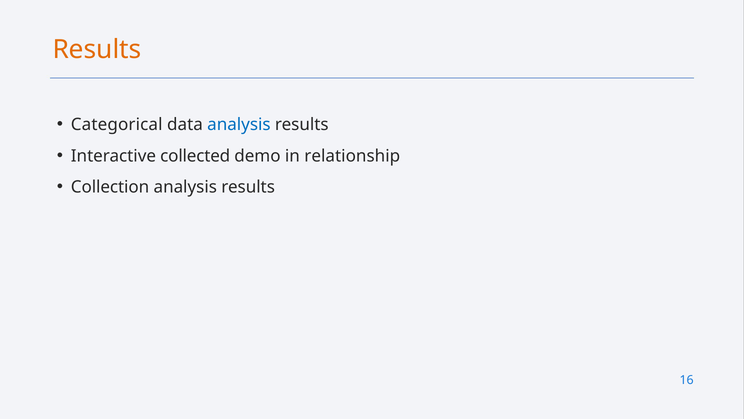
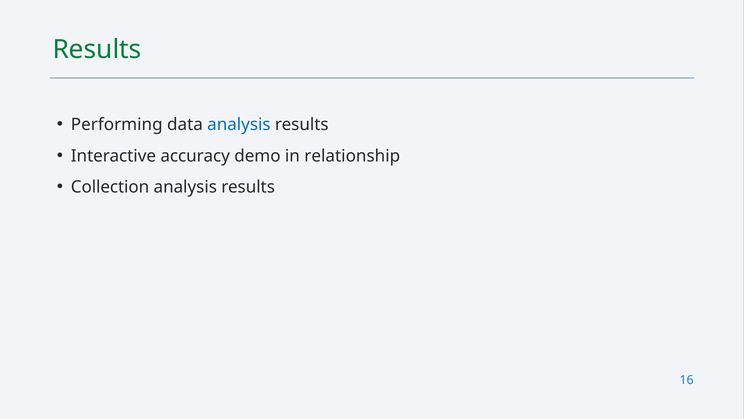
Results at (97, 50) colour: orange -> green
Categorical: Categorical -> Performing
collected: collected -> accuracy
